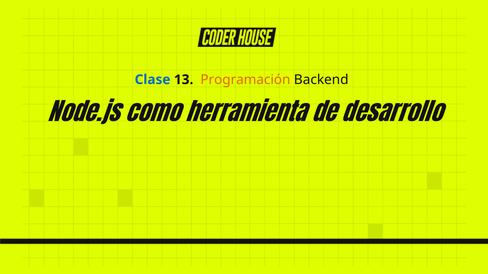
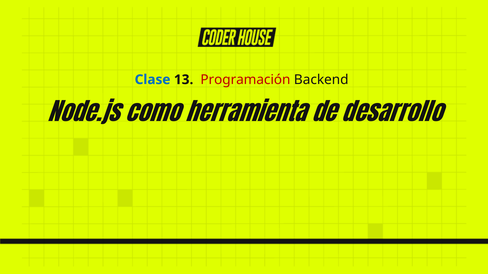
Programación colour: orange -> red
